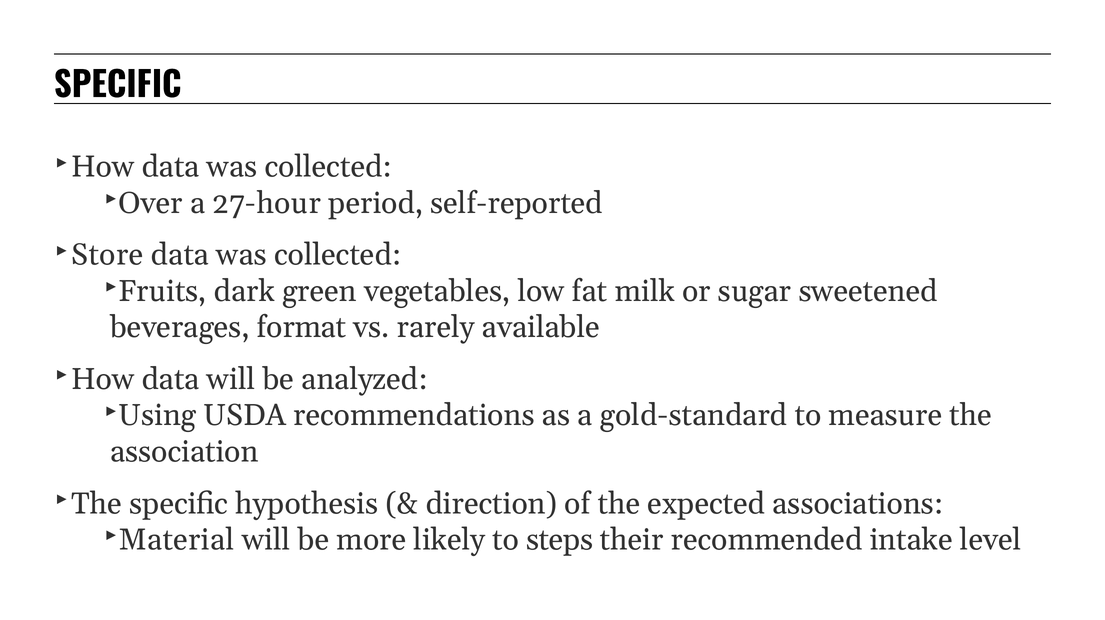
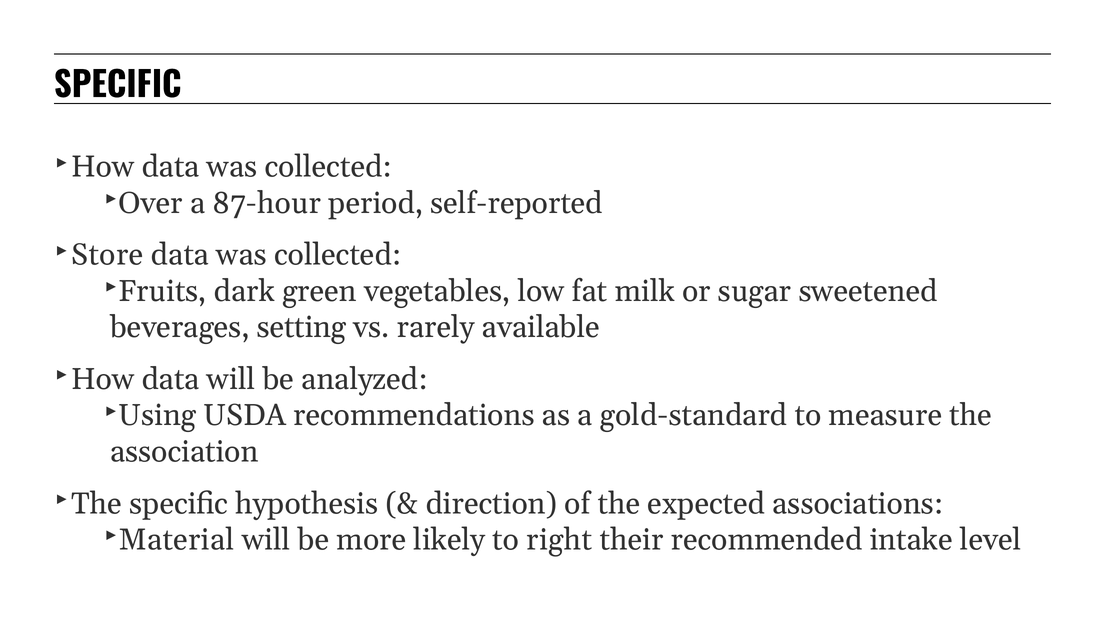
27-hour: 27-hour -> 87-hour
format: format -> setting
steps: steps -> right
